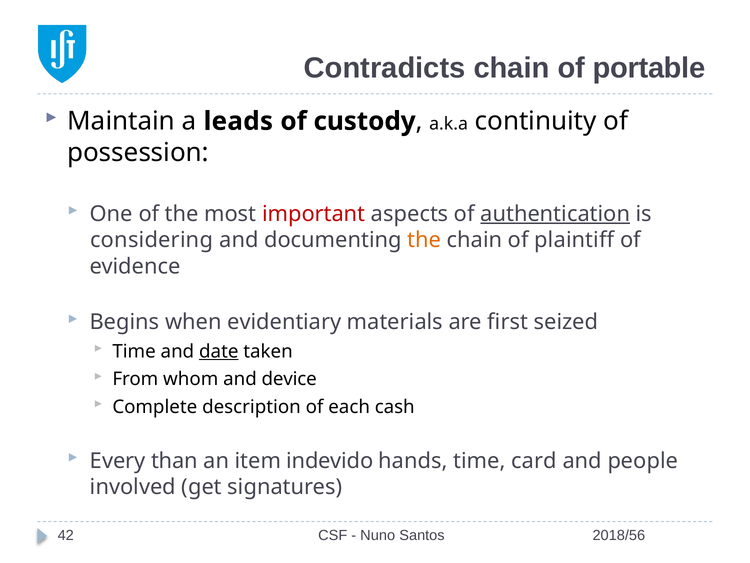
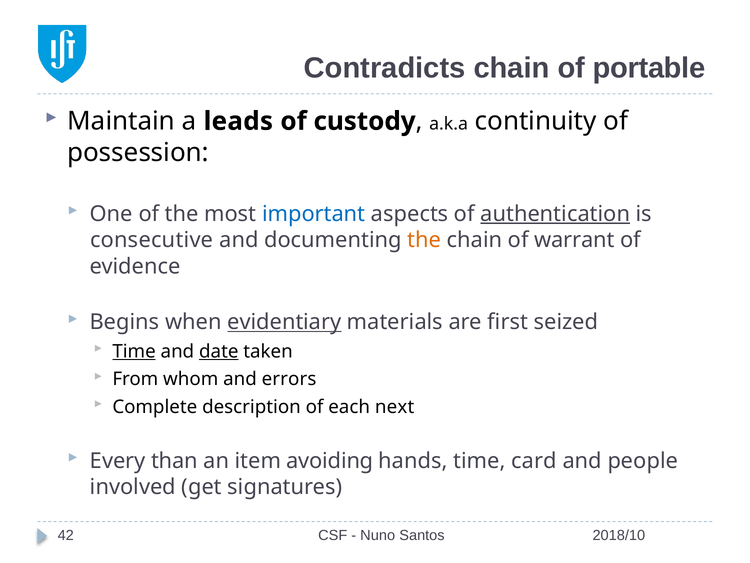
important colour: red -> blue
considering: considering -> consecutive
plaintiff: plaintiff -> warrant
evidentiary underline: none -> present
Time at (134, 351) underline: none -> present
device: device -> errors
cash: cash -> next
indevido: indevido -> avoiding
2018/56: 2018/56 -> 2018/10
